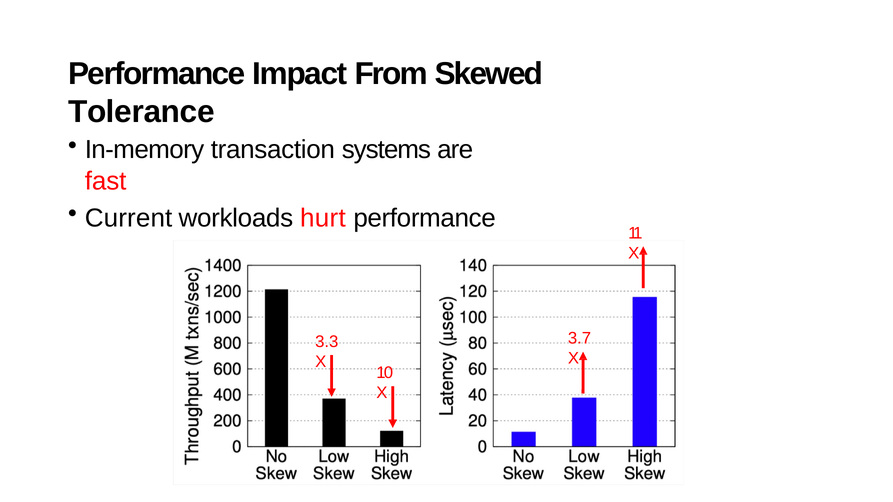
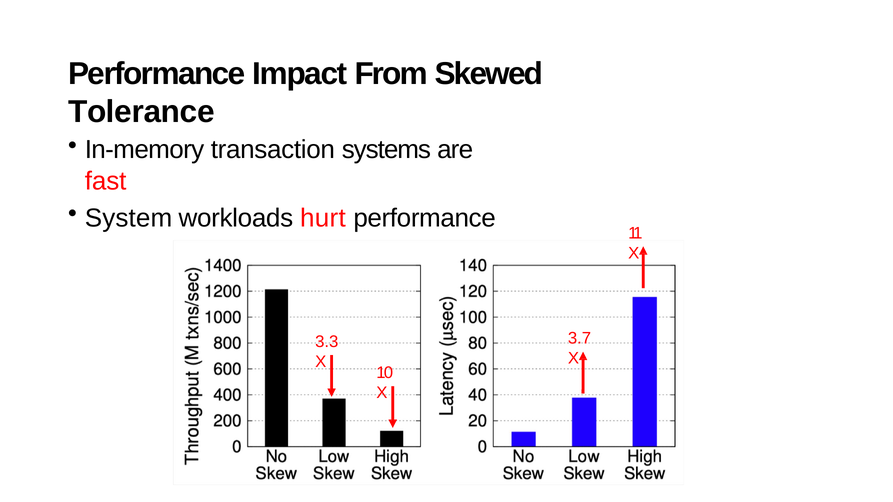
Current: Current -> System
